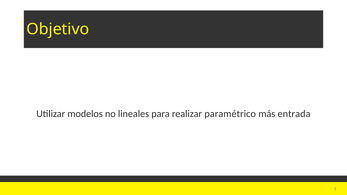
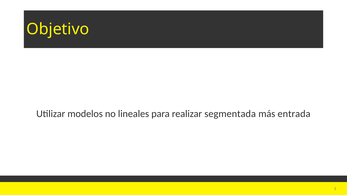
paramétrico: paramétrico -> segmentada
